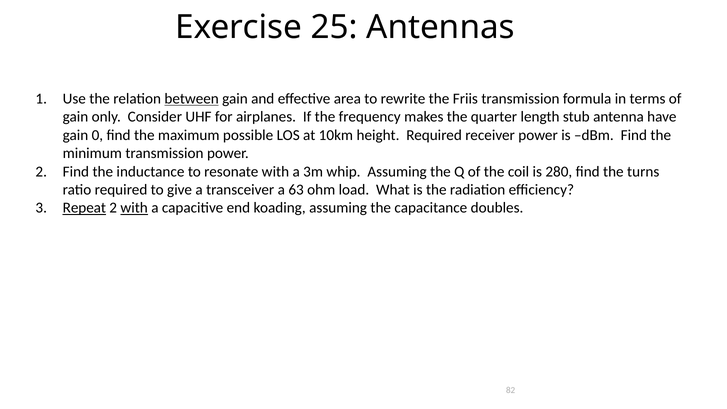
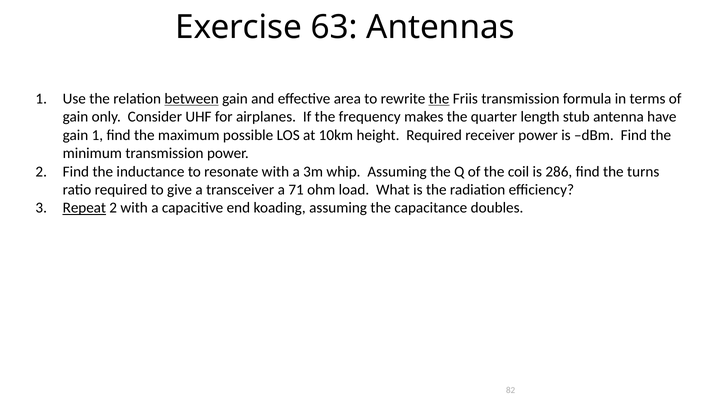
25: 25 -> 63
the at (439, 99) underline: none -> present
gain 0: 0 -> 1
280: 280 -> 286
63: 63 -> 71
with at (134, 208) underline: present -> none
